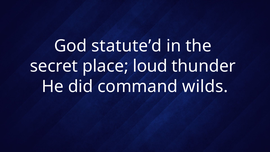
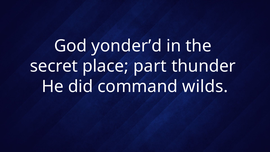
statute’d: statute’d -> yonder’d
loud: loud -> part
